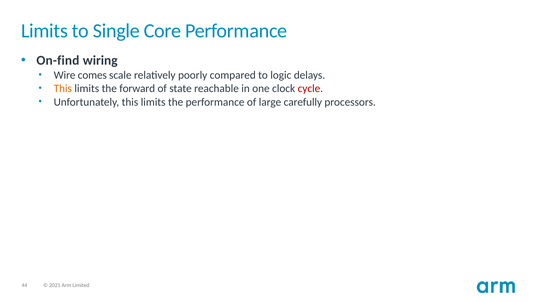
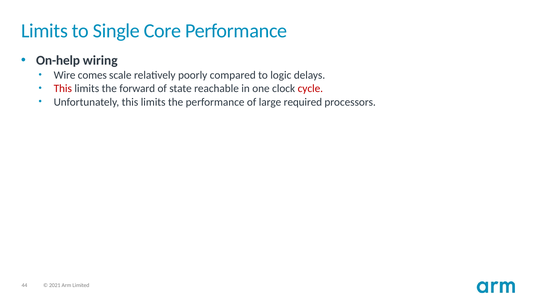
On-find: On-find -> On-help
This at (63, 88) colour: orange -> red
carefully: carefully -> required
